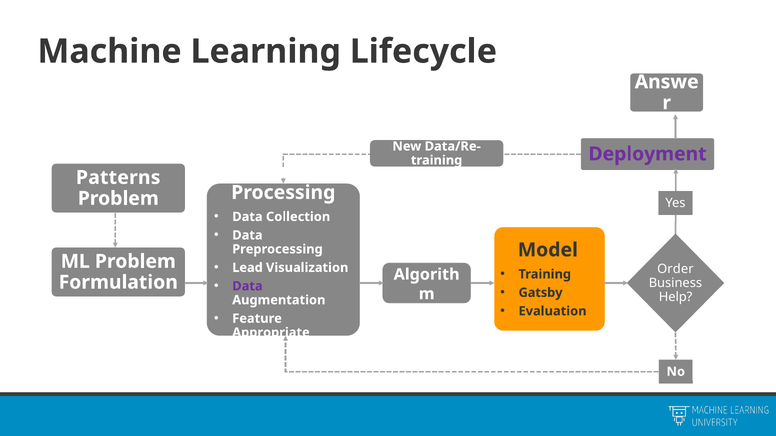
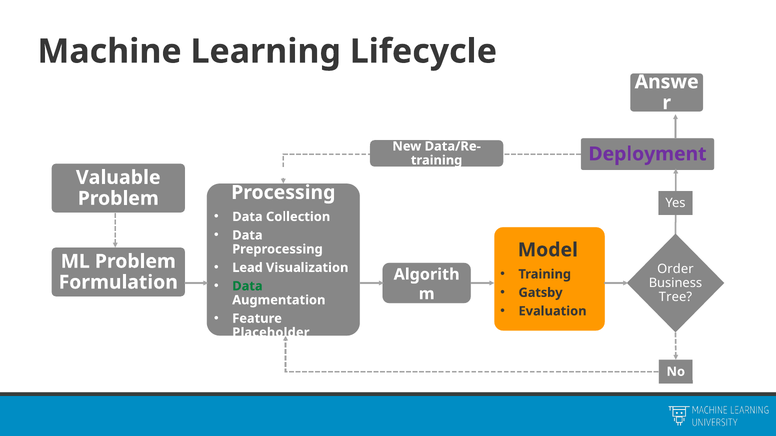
Patterns: Patterns -> Valuable
Data at (247, 286) colour: purple -> green
Help: Help -> Tree
Appropriate: Appropriate -> Placeholder
